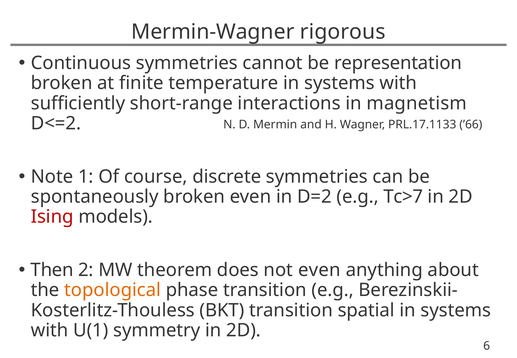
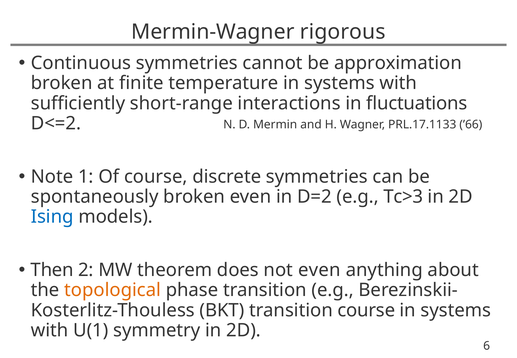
representation: representation -> approximation
magnetism: magnetism -> fluctuations
Tc>7: Tc>7 -> Tc>3
Ising colour: red -> blue
transition spatial: spatial -> course
